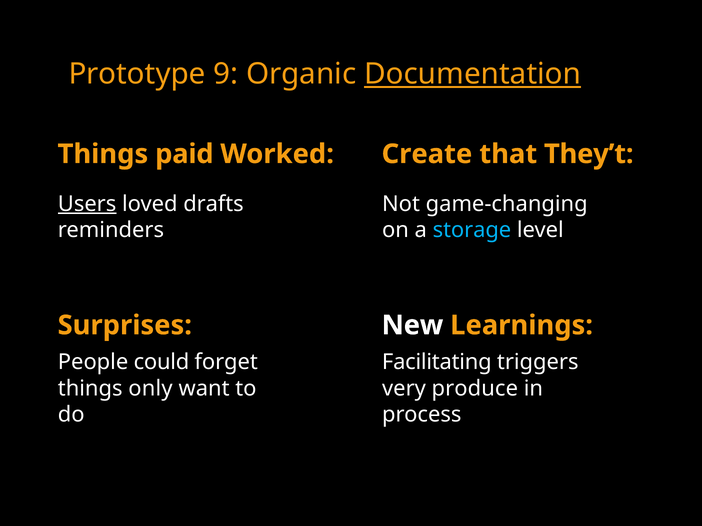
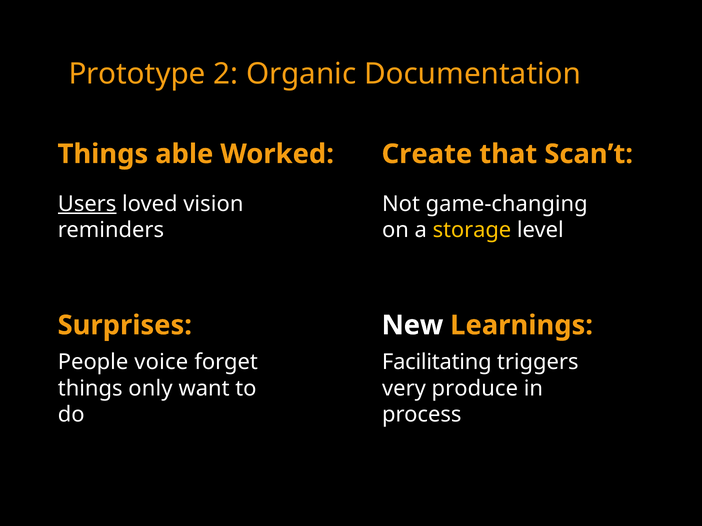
9: 9 -> 2
Documentation underline: present -> none
paid: paid -> able
They’t: They’t -> Scan’t
drafts: drafts -> vision
storage colour: light blue -> yellow
could: could -> voice
